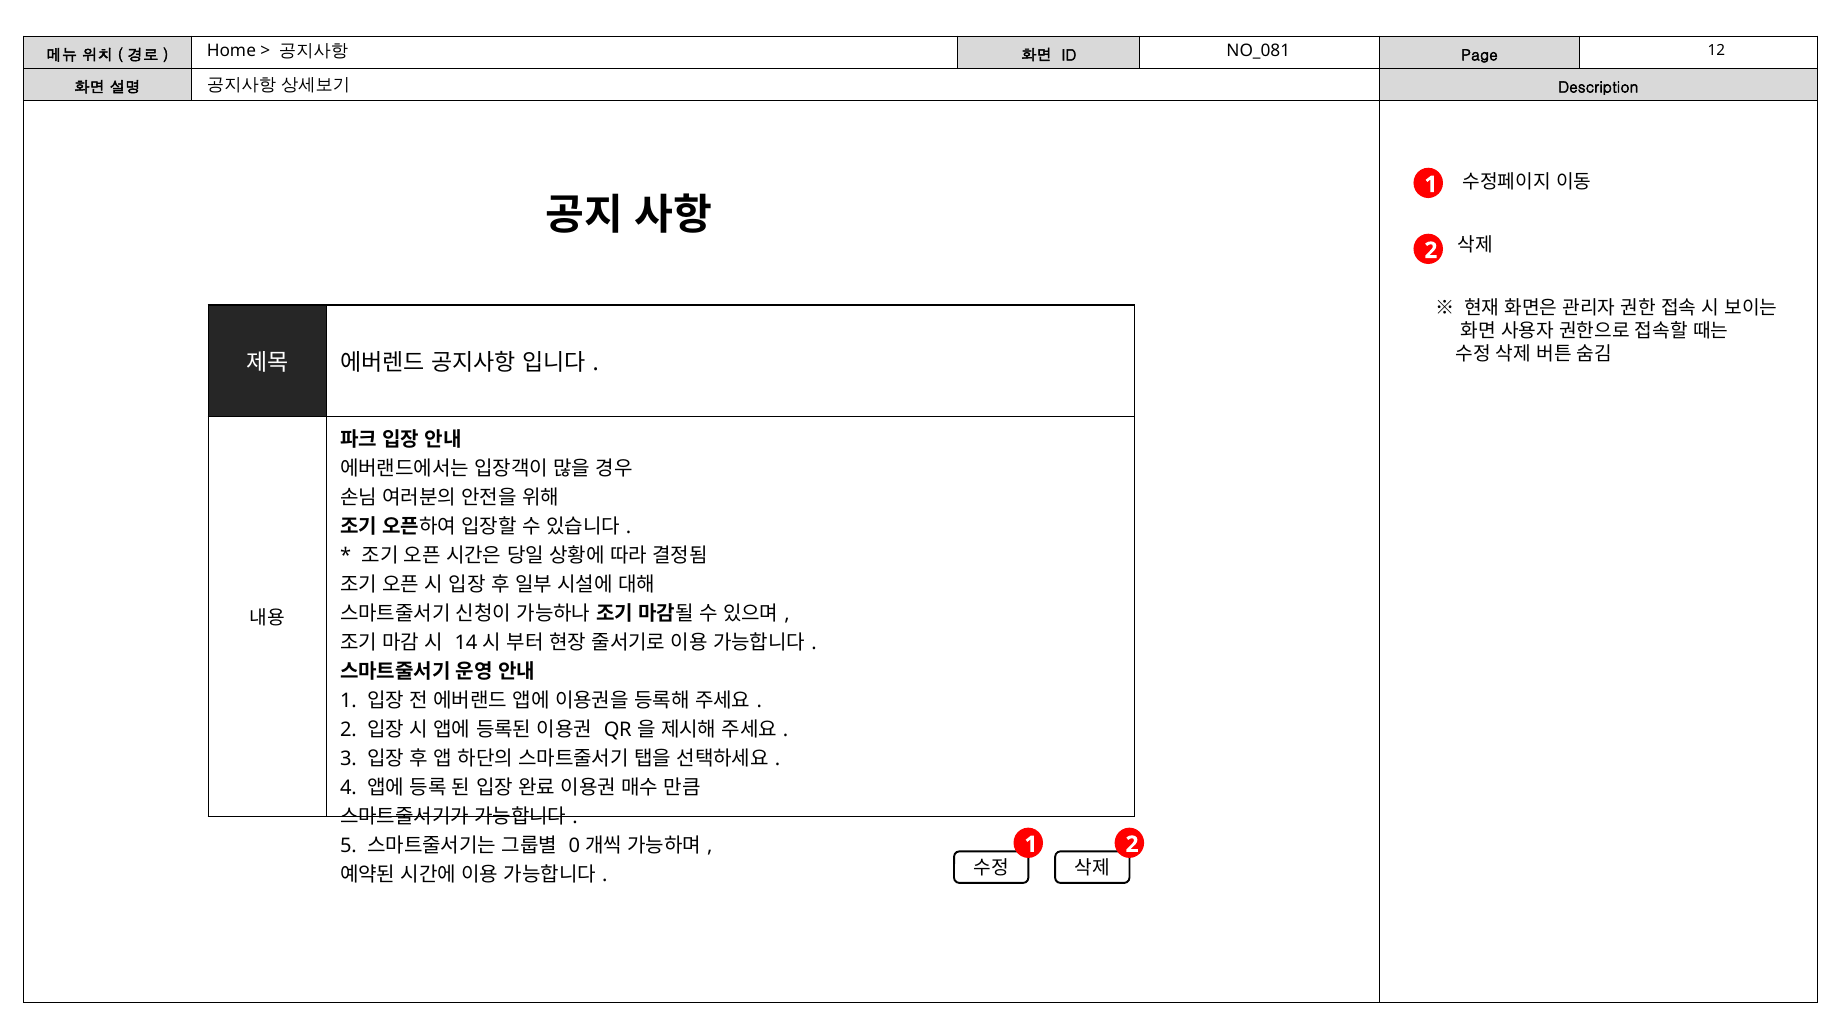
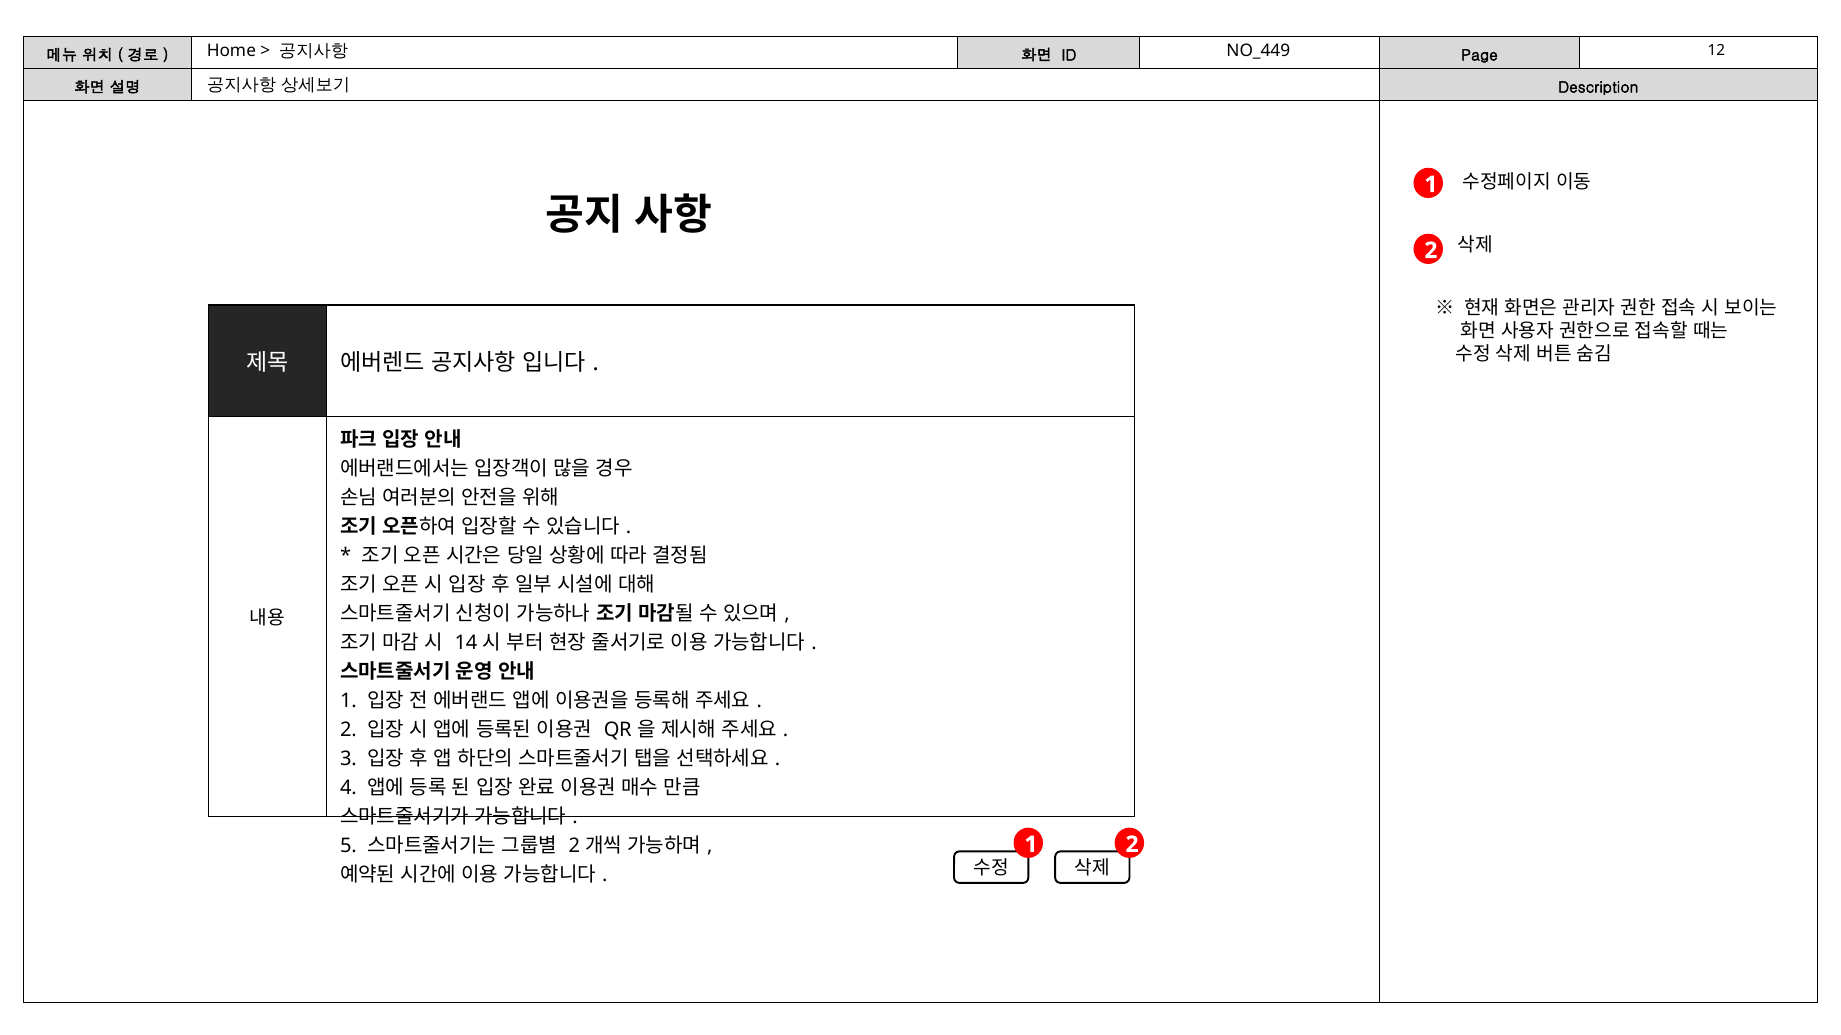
NO_081: NO_081 -> NO_449
0 at (574, 847): 0 -> 2
